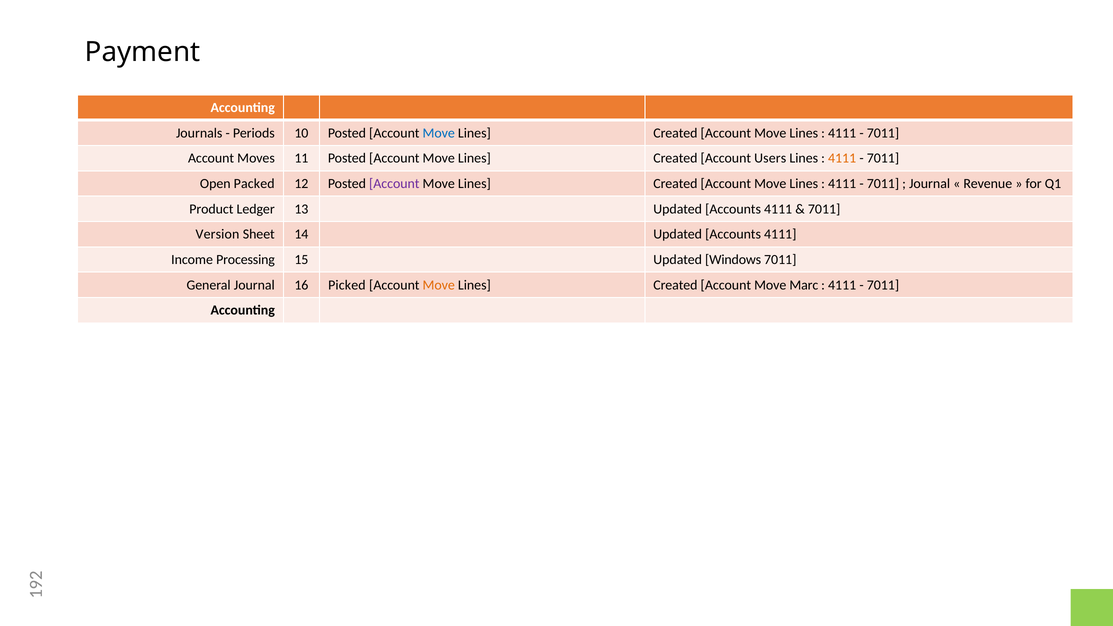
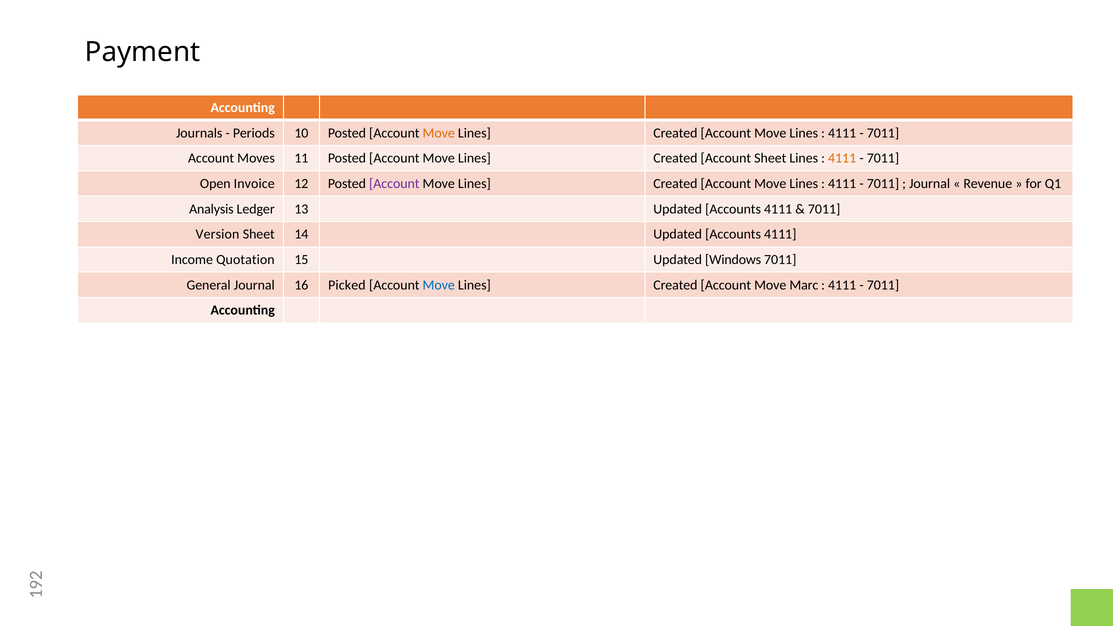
Move at (439, 133) colour: blue -> orange
Account Users: Users -> Sheet
Packed: Packed -> Invoice
Product: Product -> Analysis
Processing: Processing -> Quotation
Move at (439, 285) colour: orange -> blue
